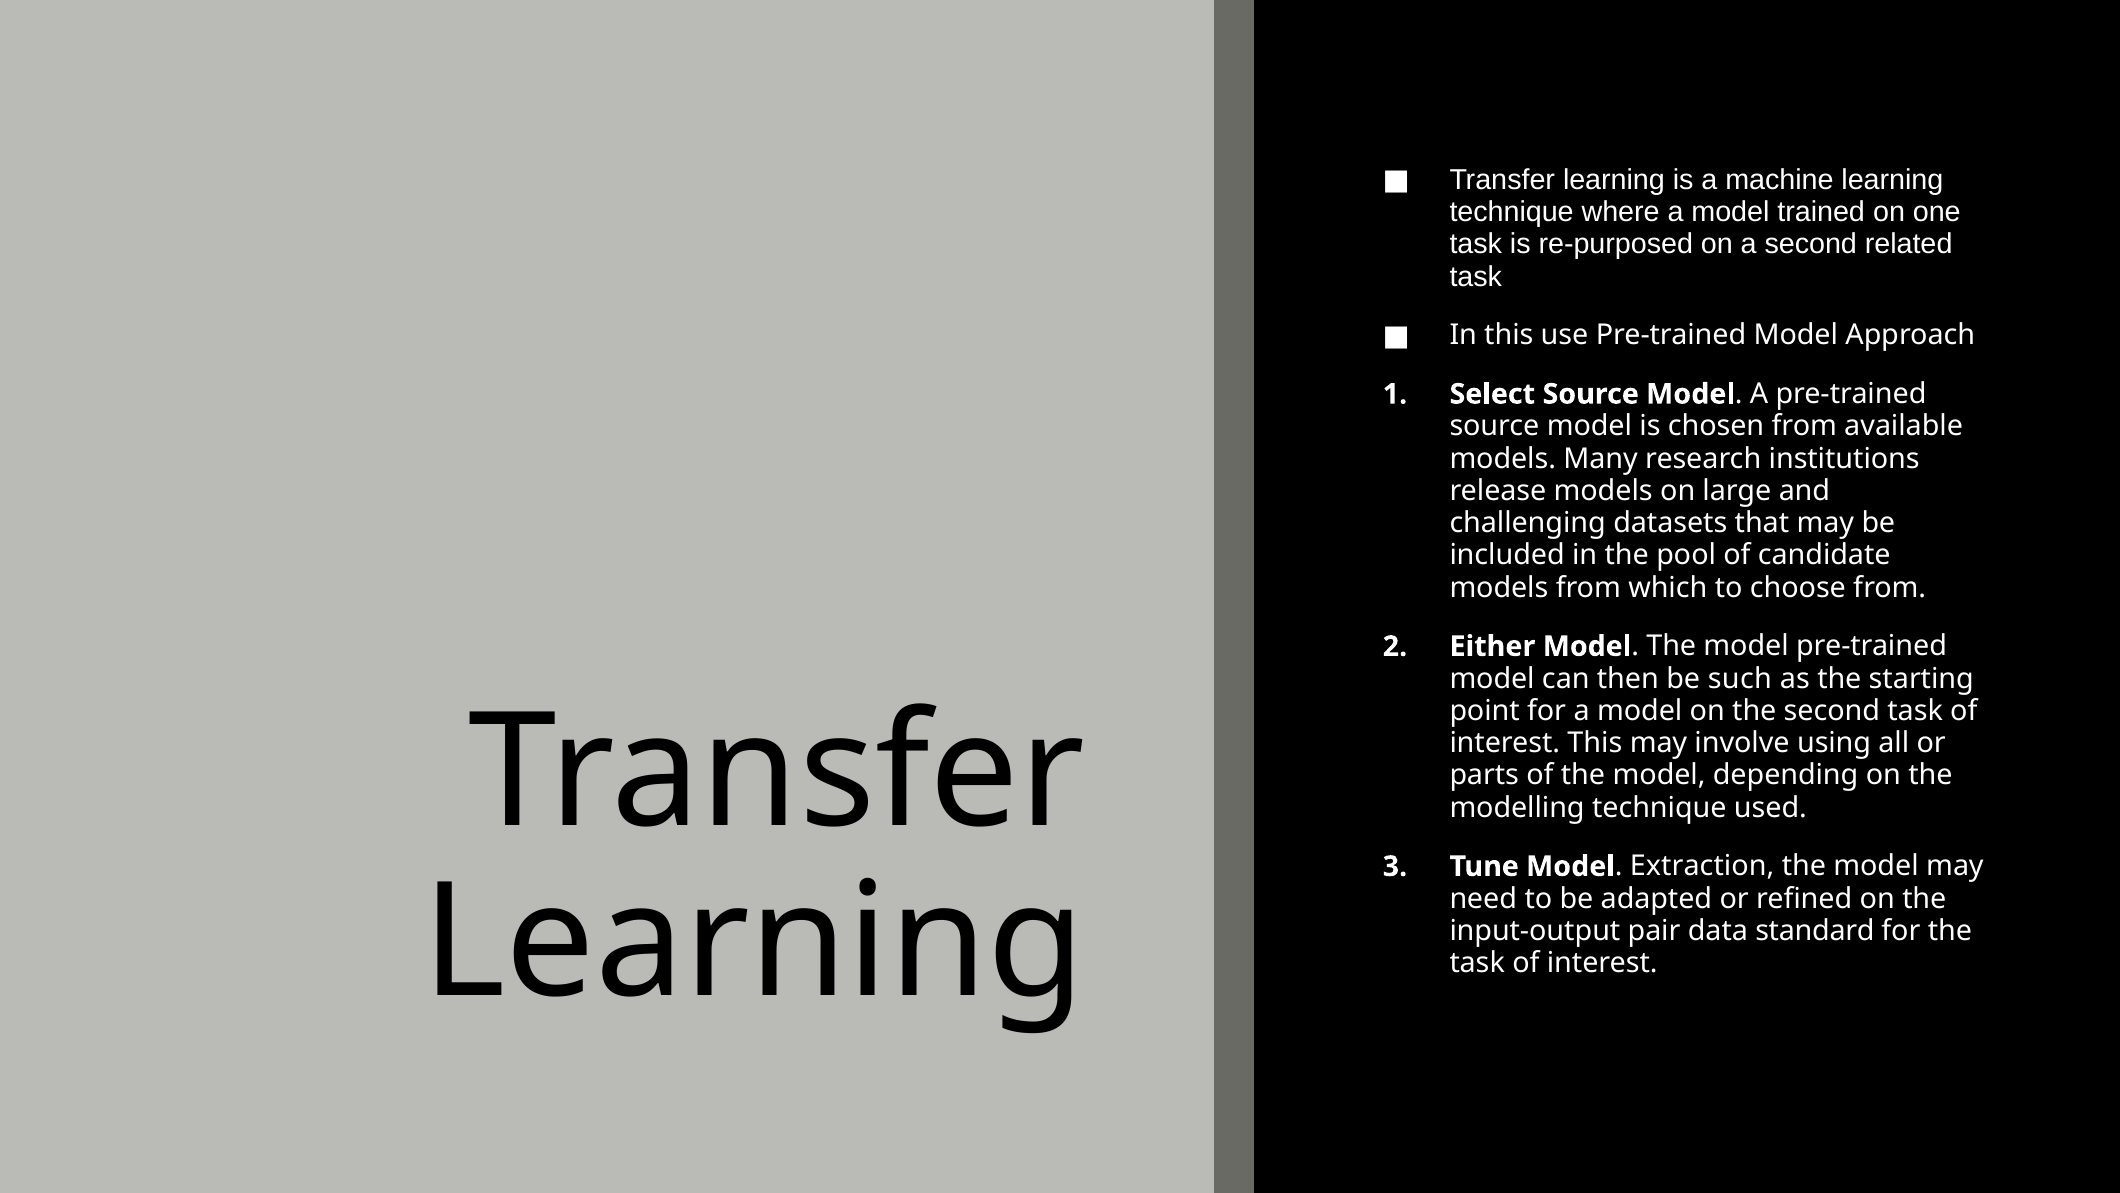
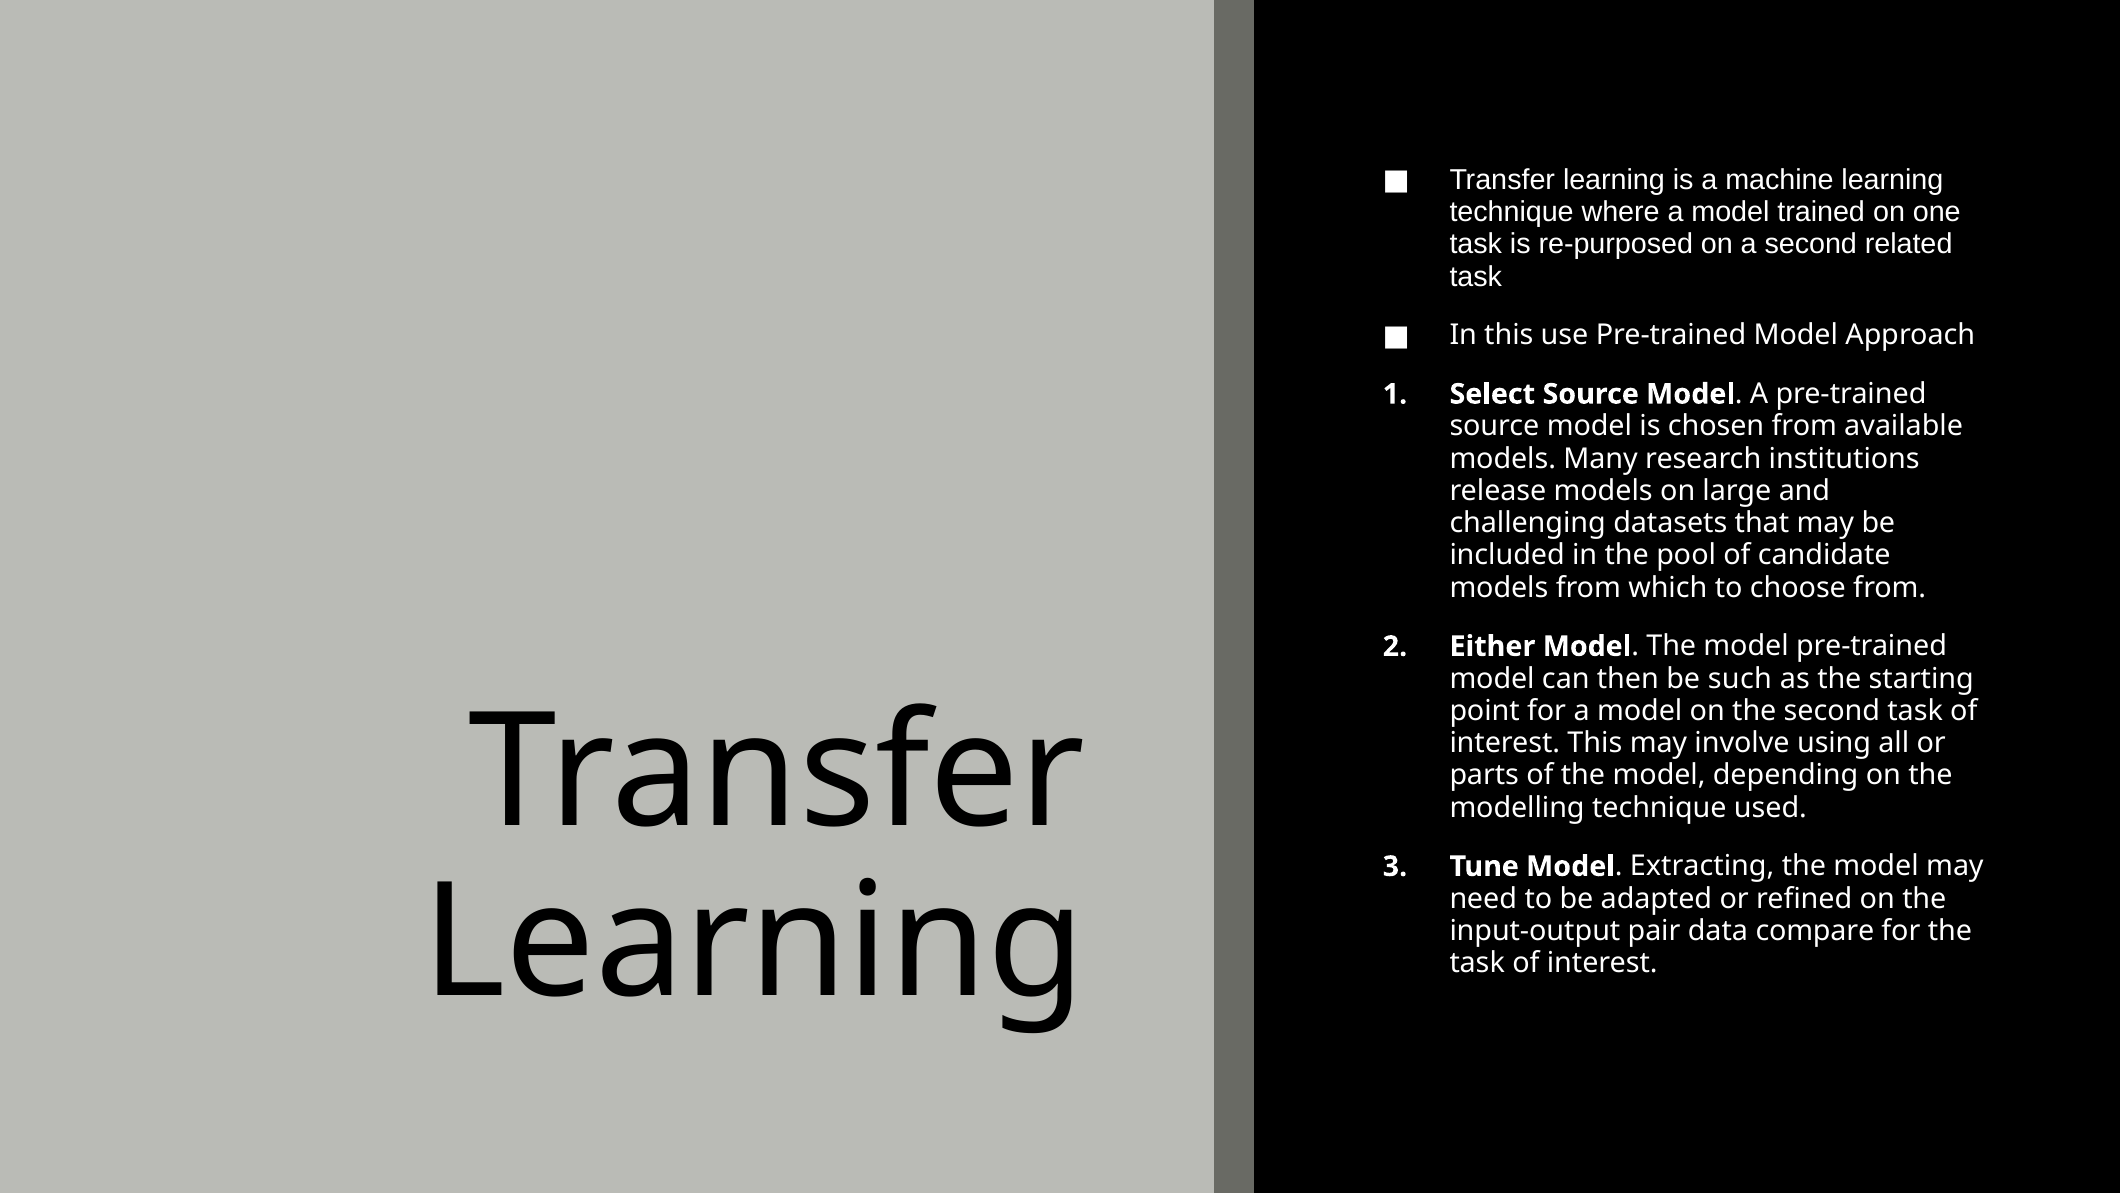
Extraction: Extraction -> Extracting
standard: standard -> compare
